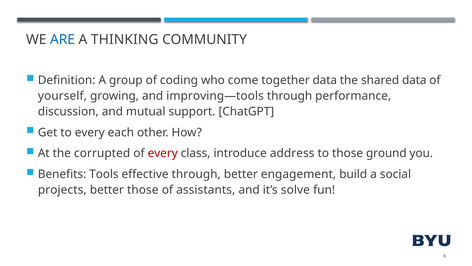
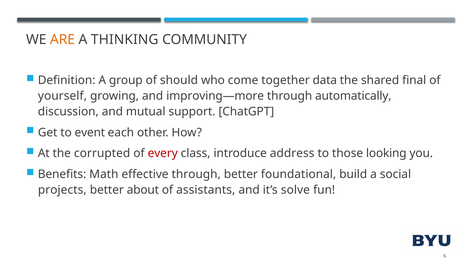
ARE colour: blue -> orange
coding: coding -> should
shared data: data -> final
improving—tools: improving—tools -> improving—more
performance: performance -> automatically
to every: every -> event
ground: ground -> looking
Tools: Tools -> Math
engagement: engagement -> foundational
better those: those -> about
